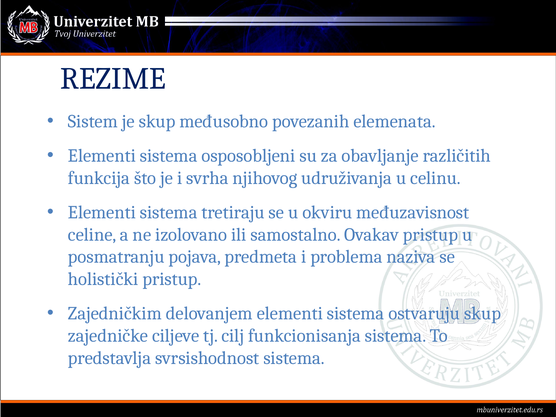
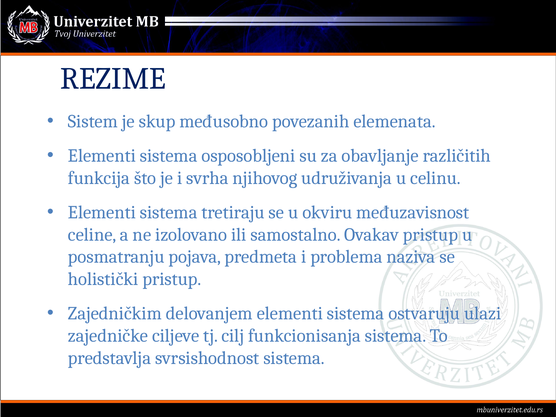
ostvaruju skup: skup -> ulazi
